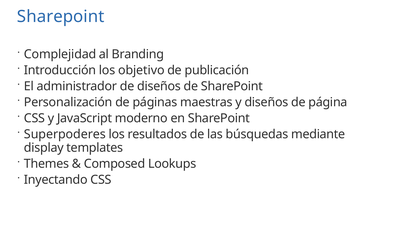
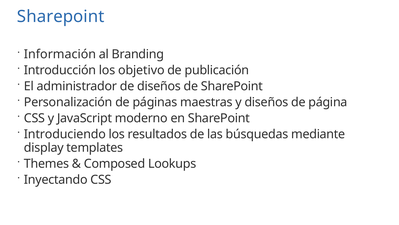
Complejidad: Complejidad -> Información
Superpoderes: Superpoderes -> Introduciendo
